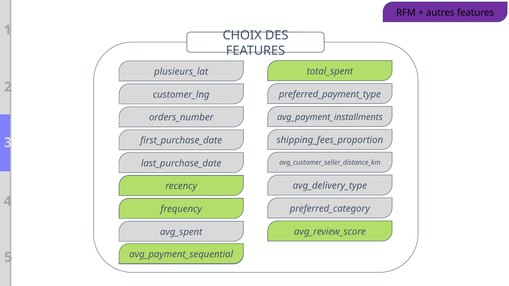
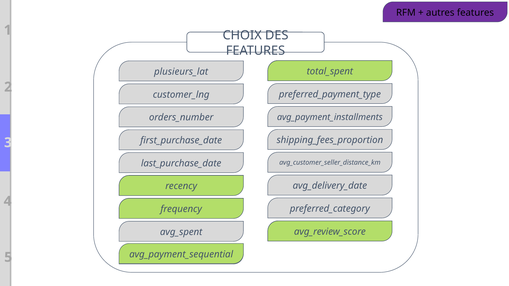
avg_delivery_type: avg_delivery_type -> avg_delivery_date
